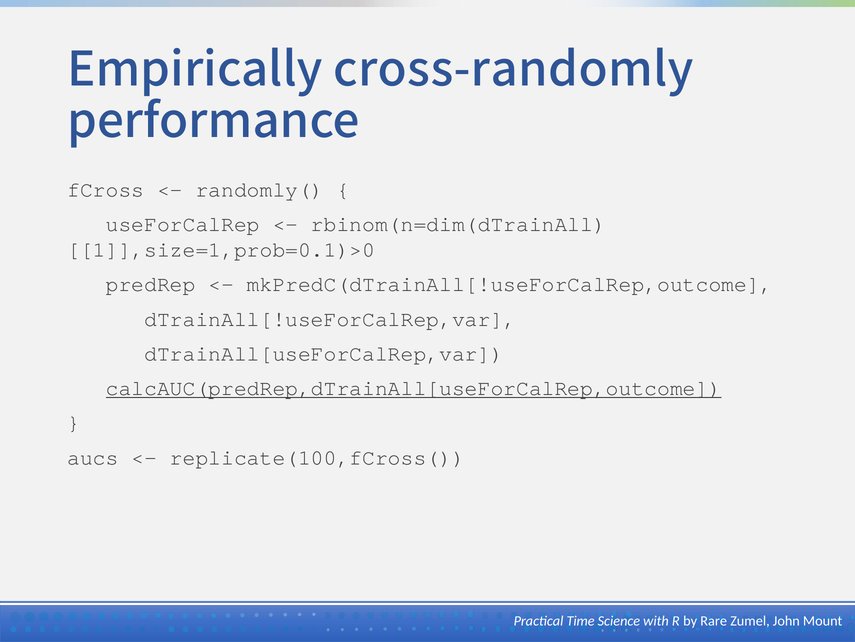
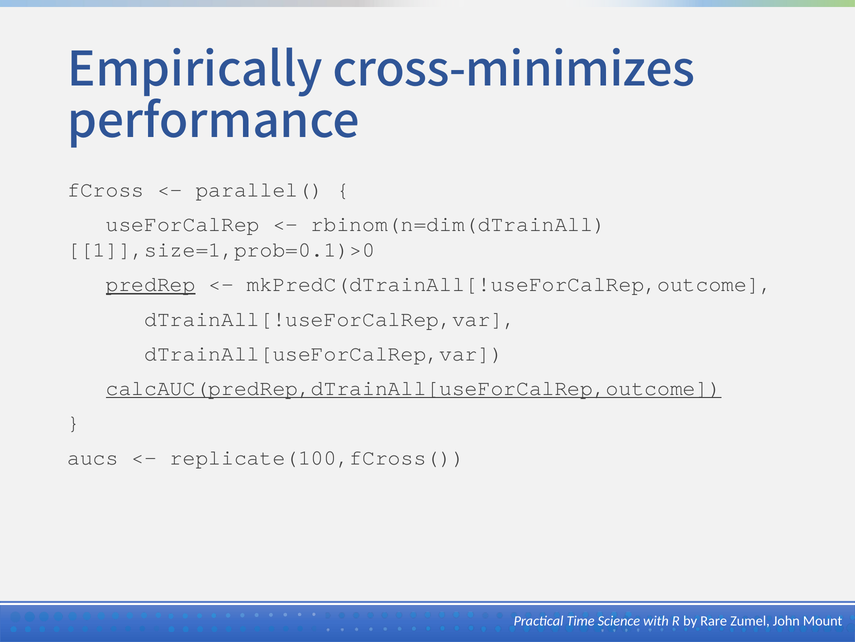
cross-randomly: cross-randomly -> cross-minimizes
randomly(: randomly( -> parallel(
predRep underline: none -> present
